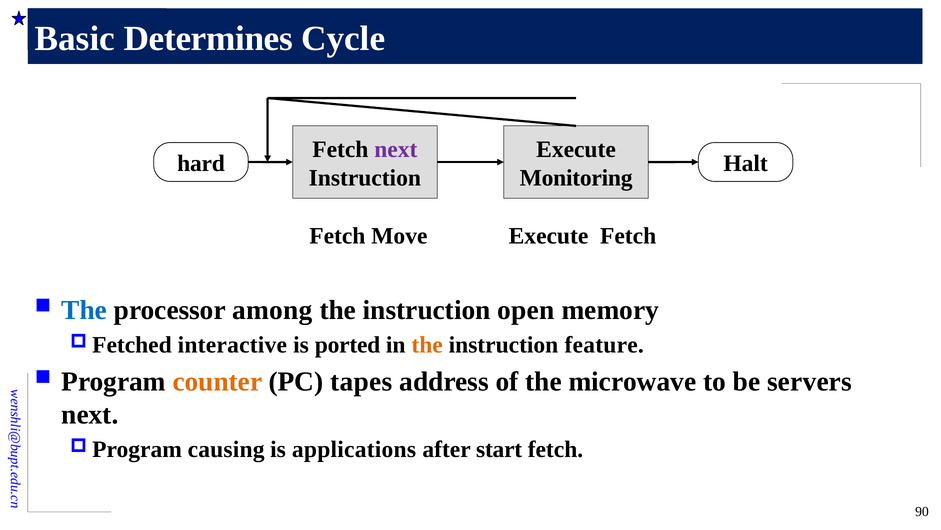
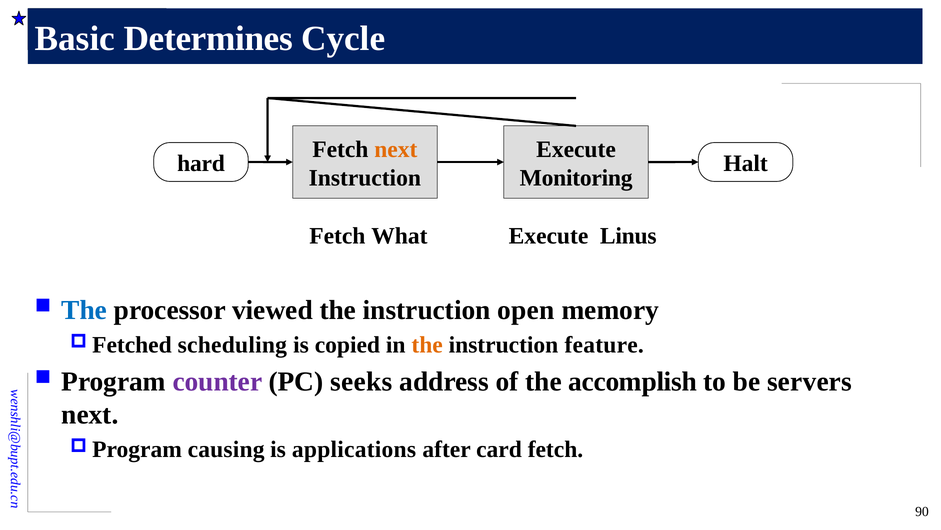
next at (396, 149) colour: purple -> orange
Move: Move -> What
Execute Fetch: Fetch -> Linus
among: among -> viewed
interactive: interactive -> scheduling
ported: ported -> copied
counter colour: orange -> purple
tapes: tapes -> seeks
microwave: microwave -> accomplish
start: start -> card
